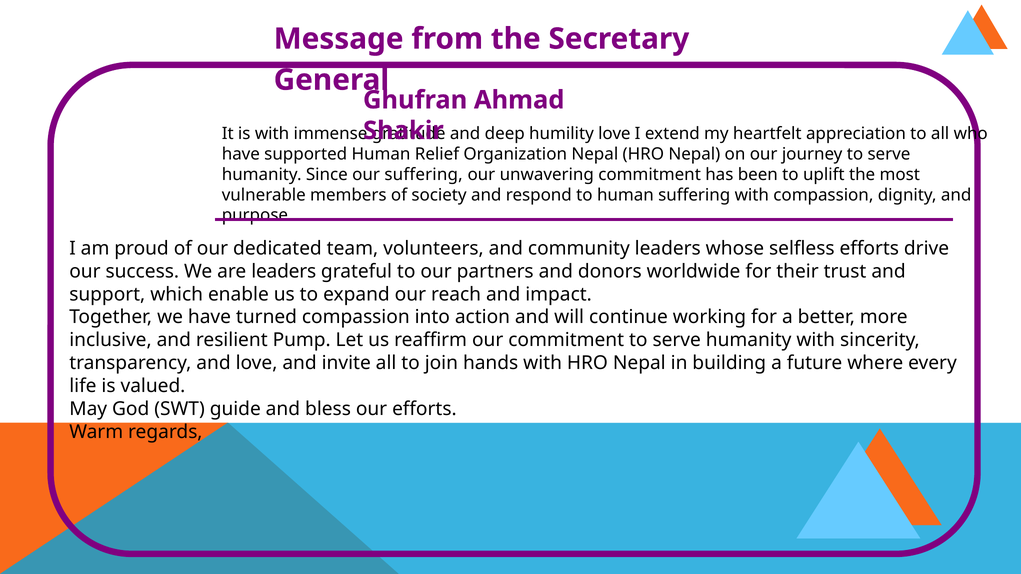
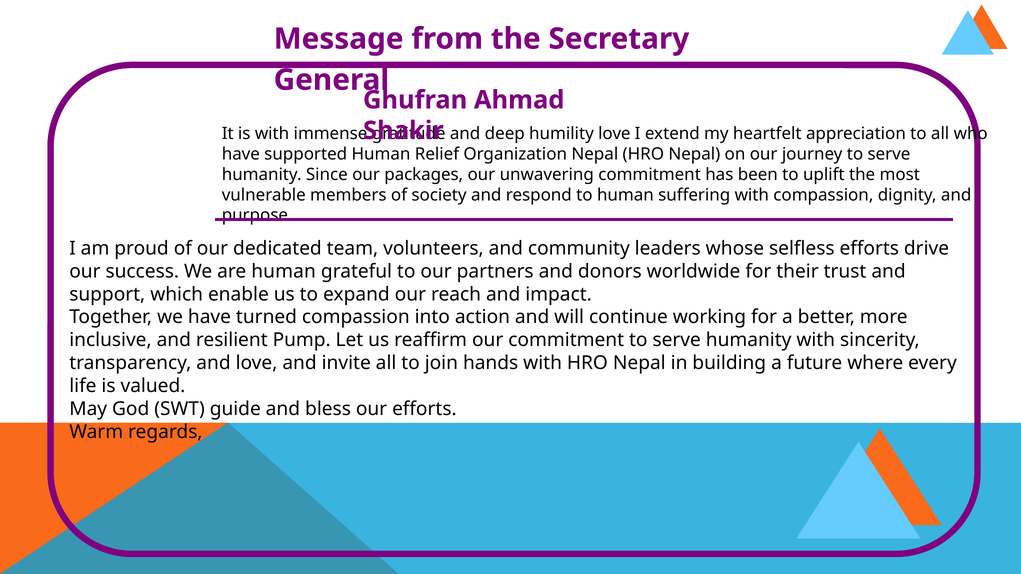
our suffering: suffering -> packages
are leaders: leaders -> human
